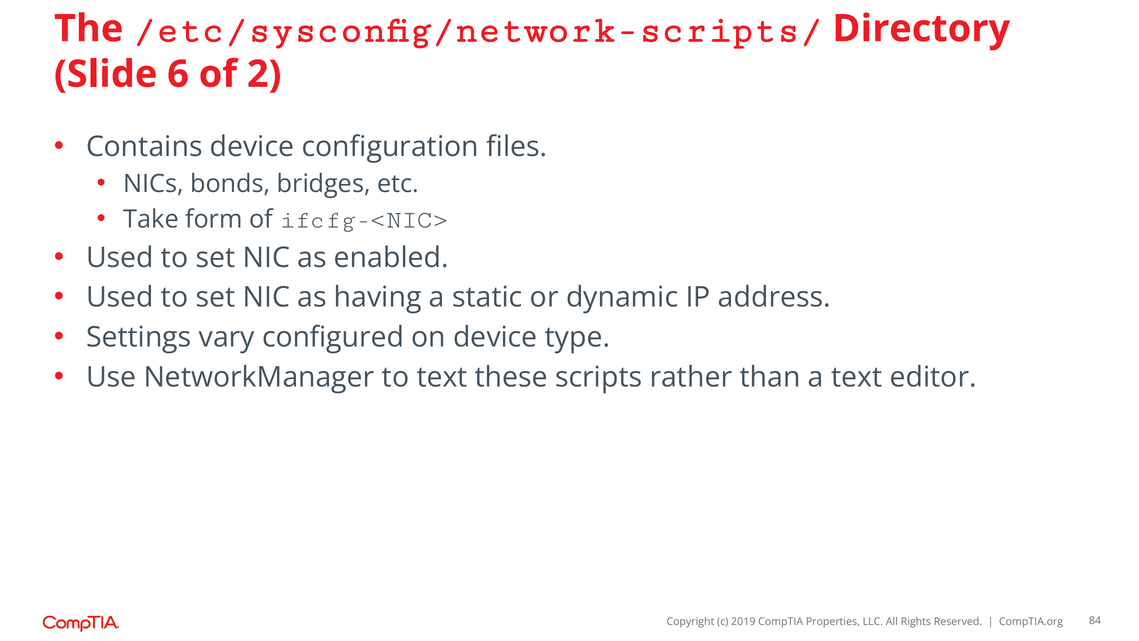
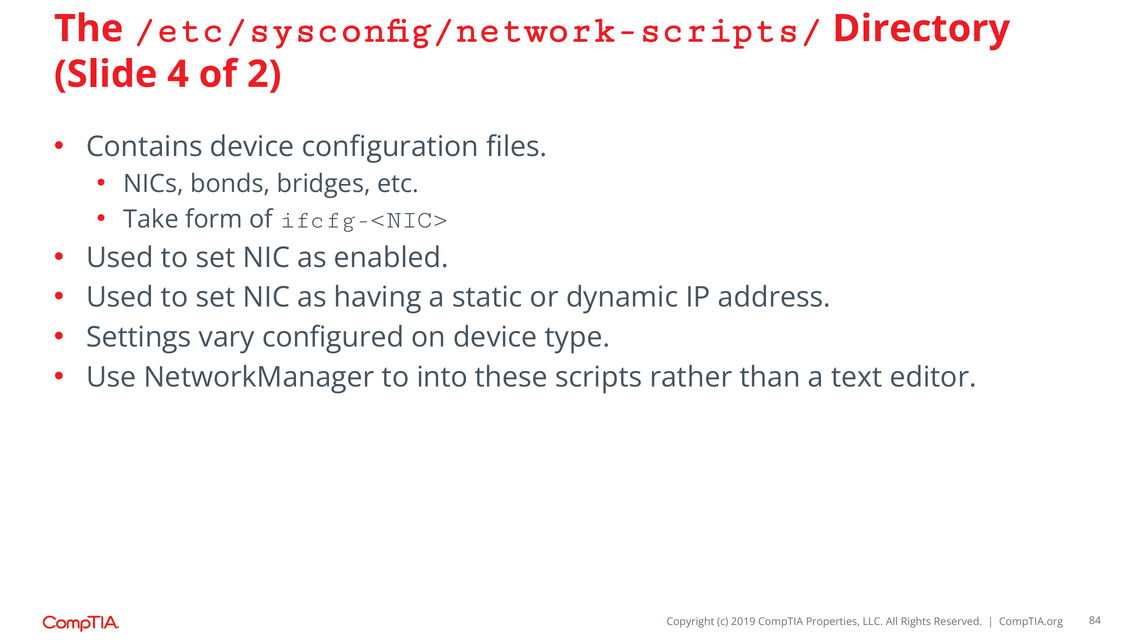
6: 6 -> 4
to text: text -> into
